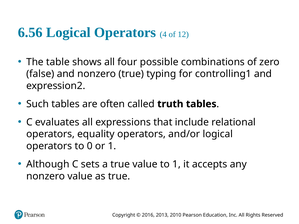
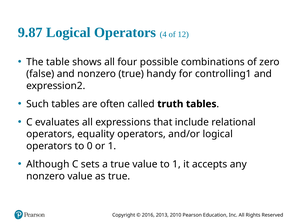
6.56: 6.56 -> 9.87
typing: typing -> handy
